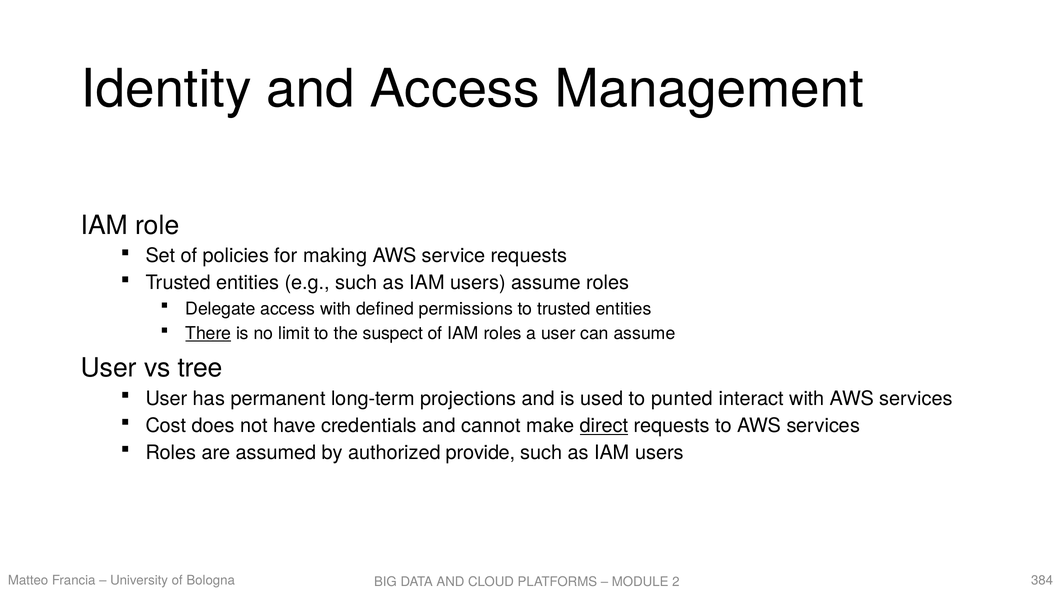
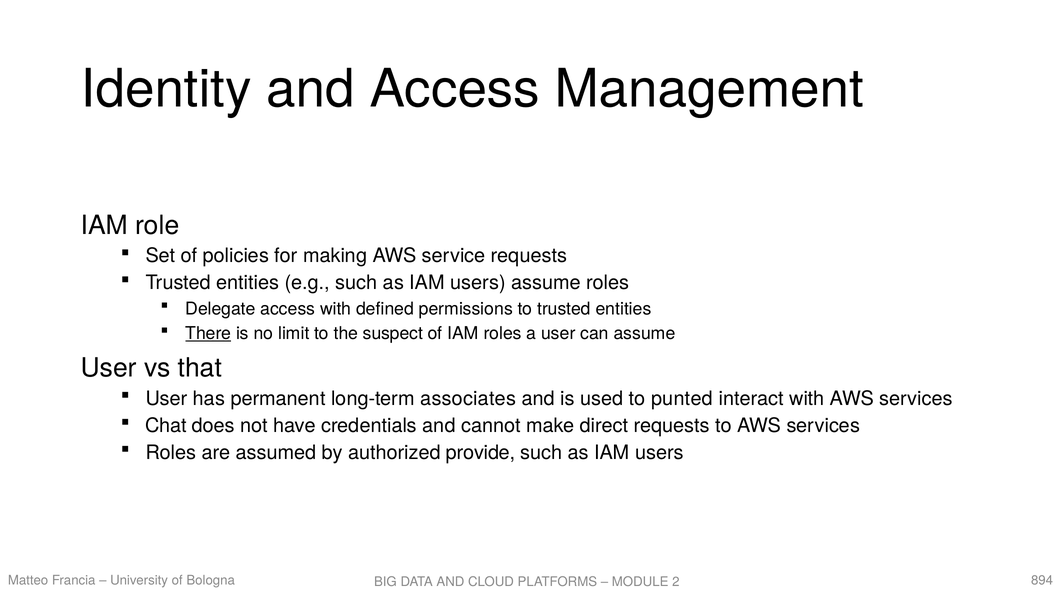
tree: tree -> that
projections: projections -> associates
Cost: Cost -> Chat
direct underline: present -> none
384: 384 -> 894
